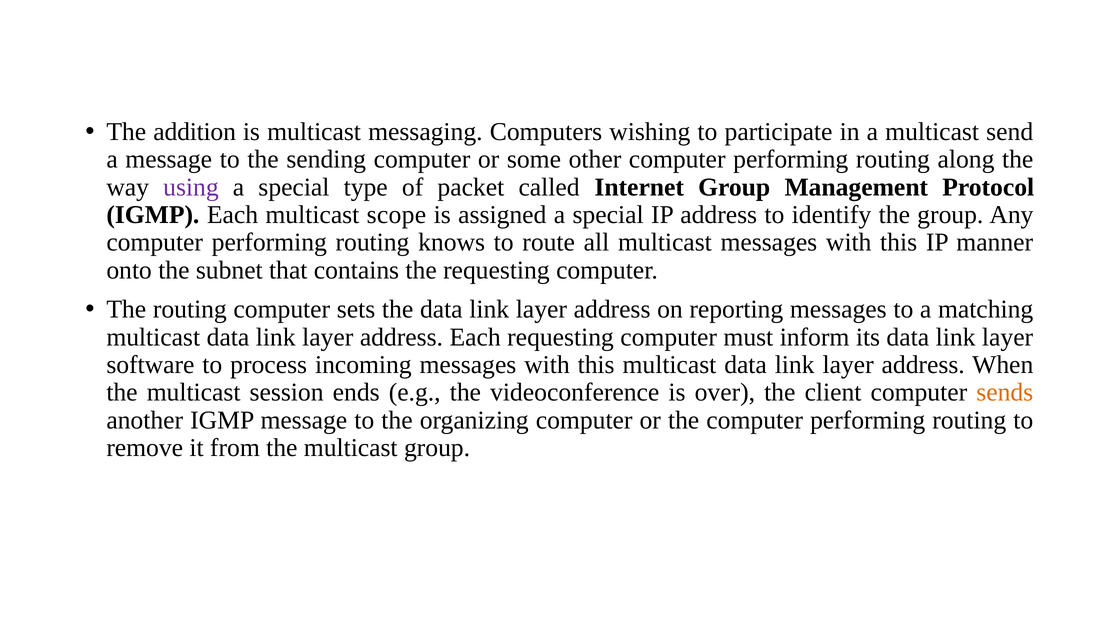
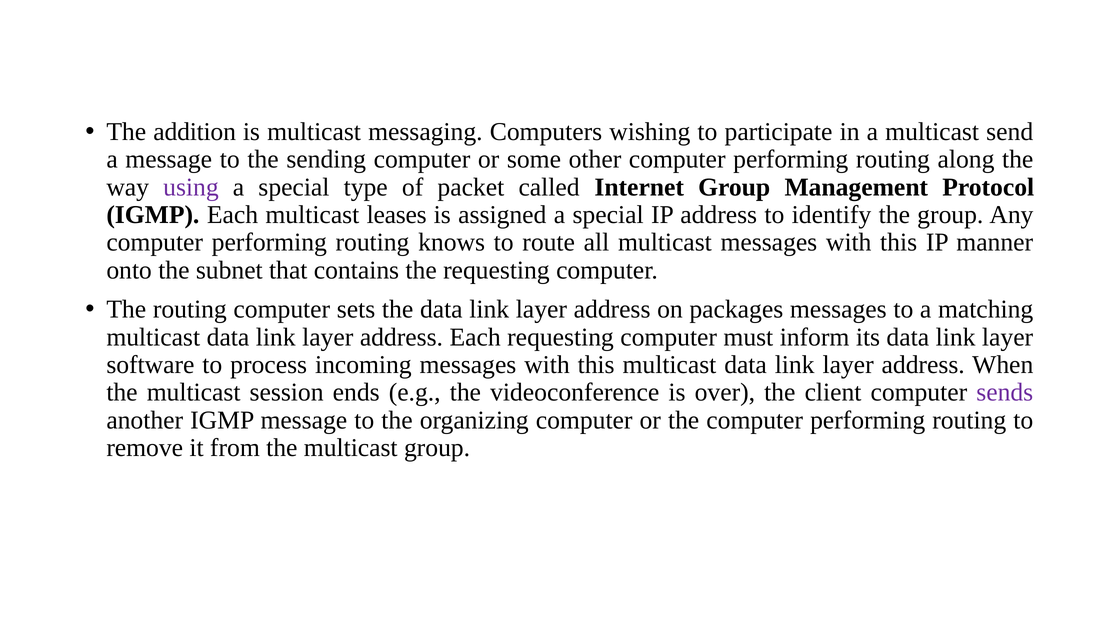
scope: scope -> leases
reporting: reporting -> packages
sends colour: orange -> purple
